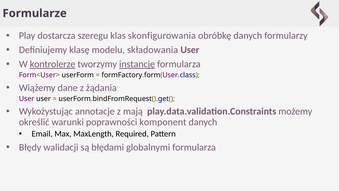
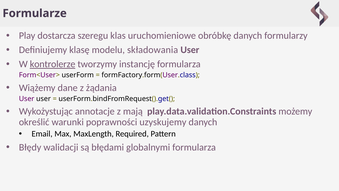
skonfigurowania: skonfigurowania -> uruchomieniowe
instancję underline: present -> none
komponent: komponent -> uzyskujemy
